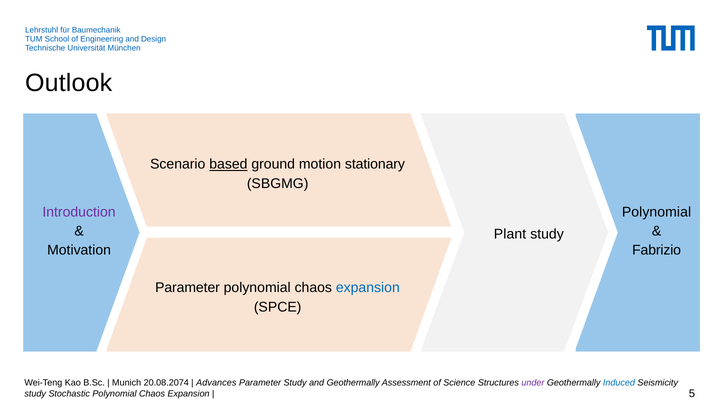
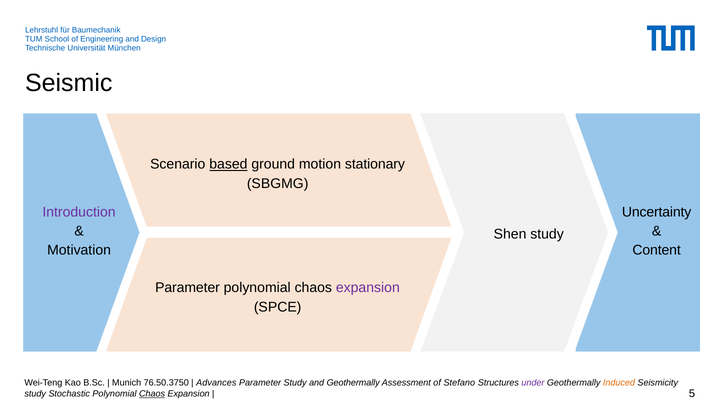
Outlook: Outlook -> Seismic
Polynomial at (657, 212): Polynomial -> Uncertainty
Plant: Plant -> Shen
Fabrizio: Fabrizio -> Content
expansion at (368, 288) colour: blue -> purple
20.08.2074: 20.08.2074 -> 76.50.3750
Science: Science -> Stefano
Induced colour: blue -> orange
Chaos at (152, 394) underline: none -> present
